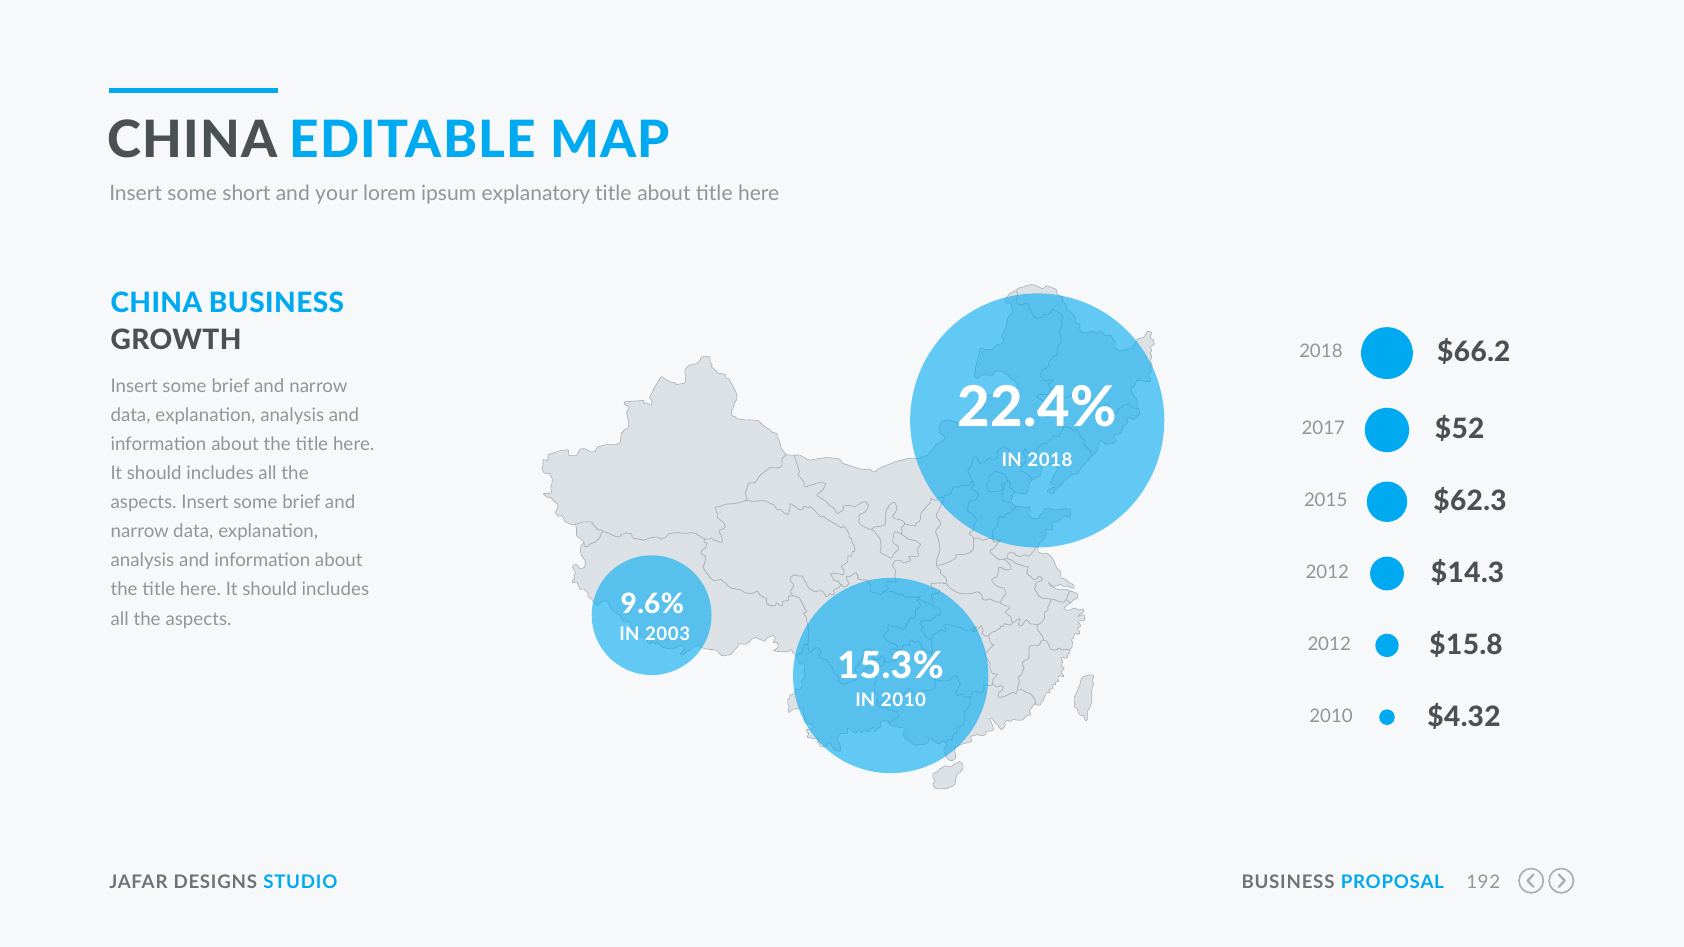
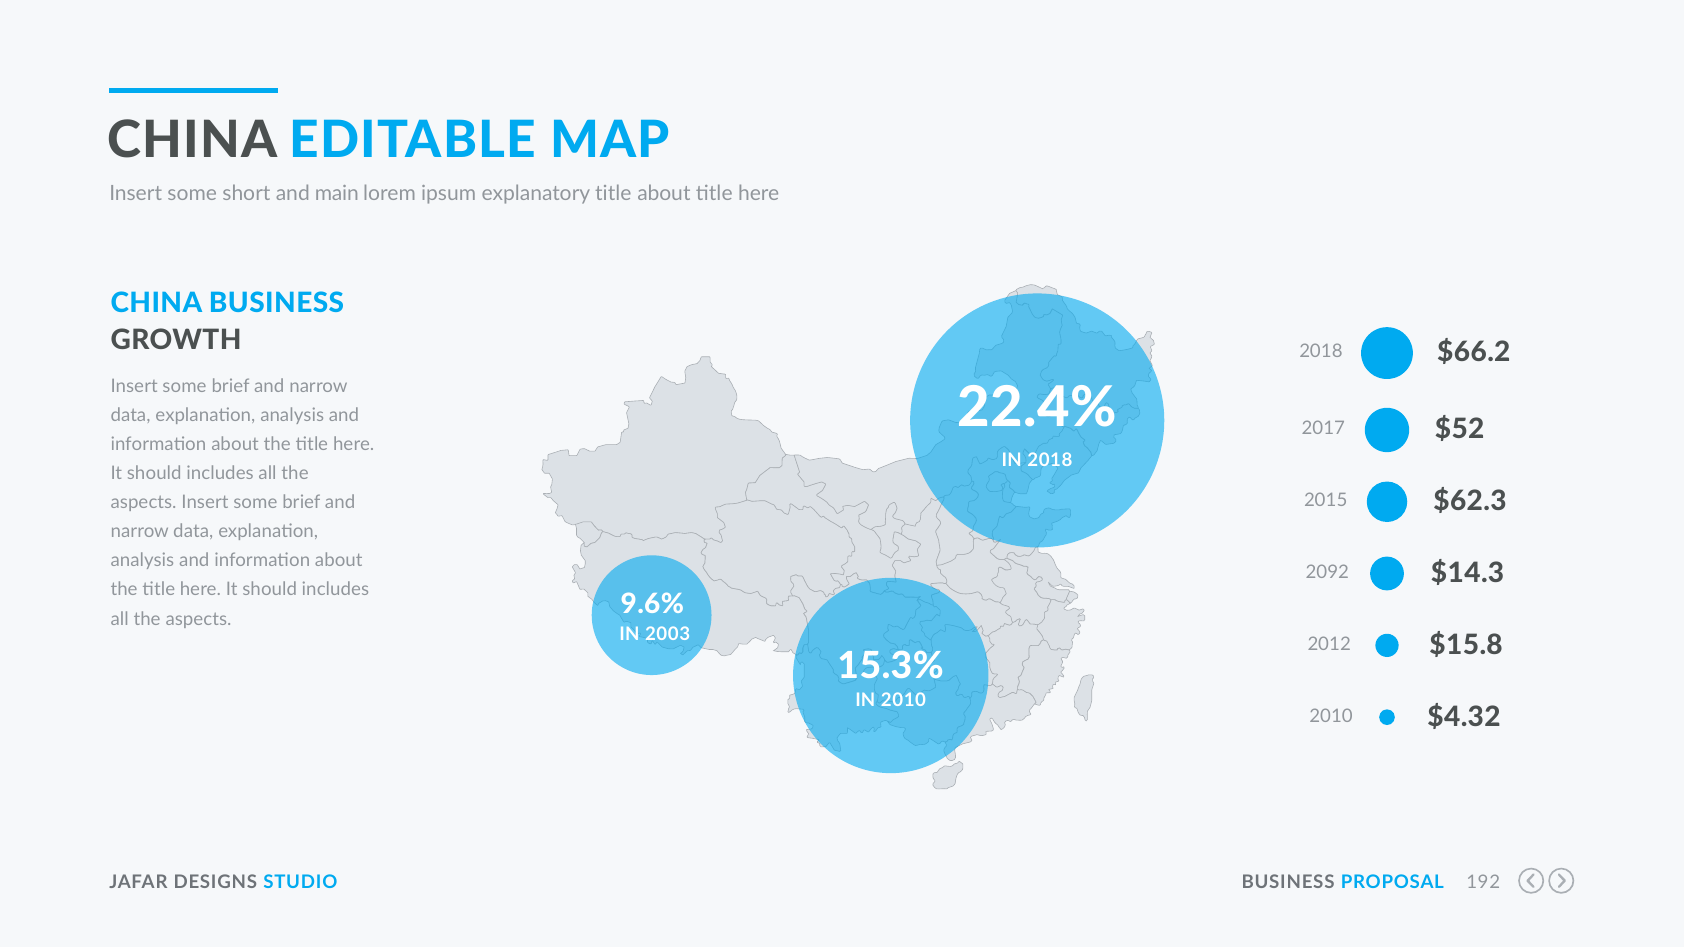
your: your -> main
2012 at (1327, 572): 2012 -> 2092
